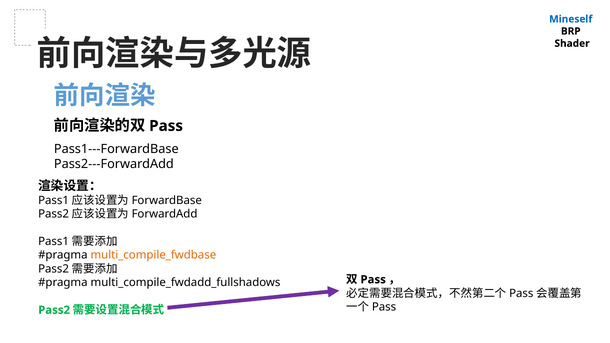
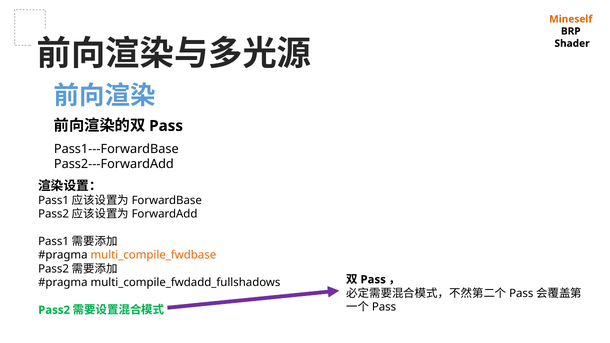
Mineself colour: blue -> orange
